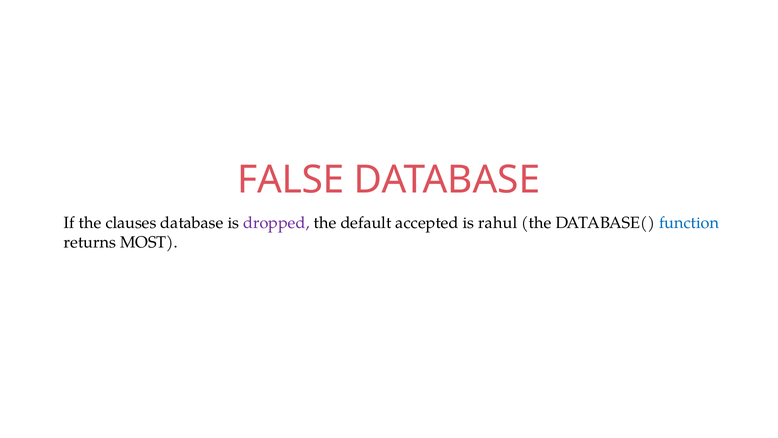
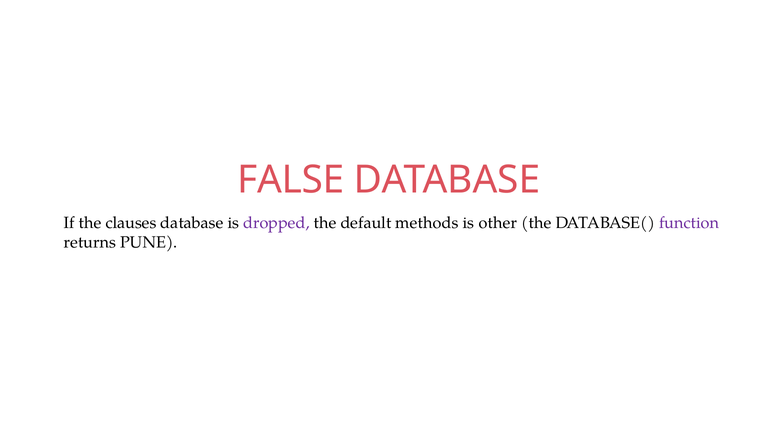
accepted: accepted -> methods
rahul: rahul -> other
function colour: blue -> purple
MOST: MOST -> PUNE
